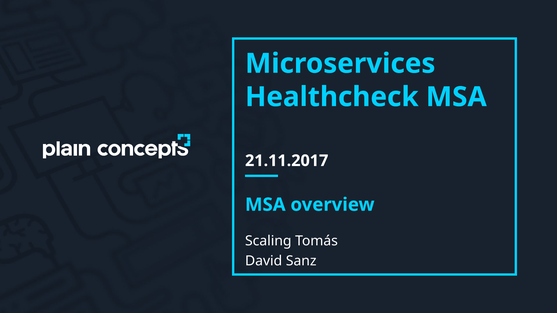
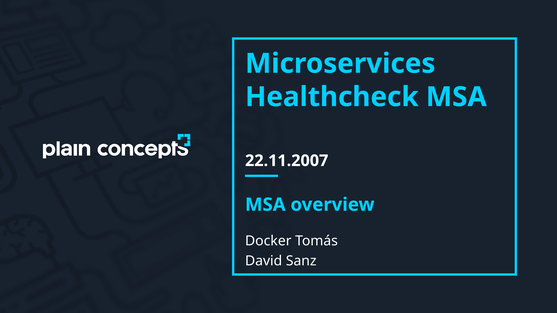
21.11.2017: 21.11.2017 -> 22.11.2007
Scaling: Scaling -> Docker
